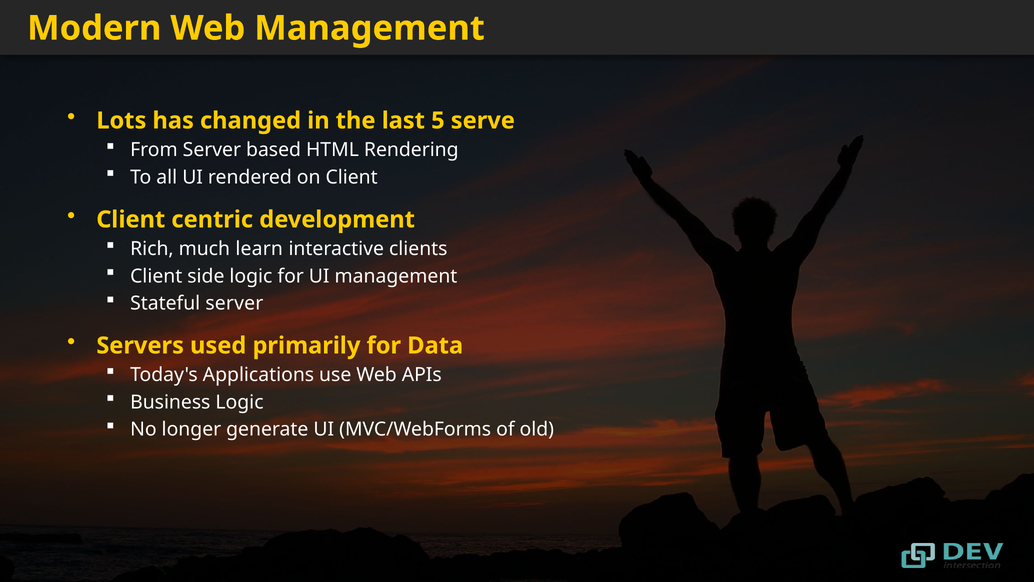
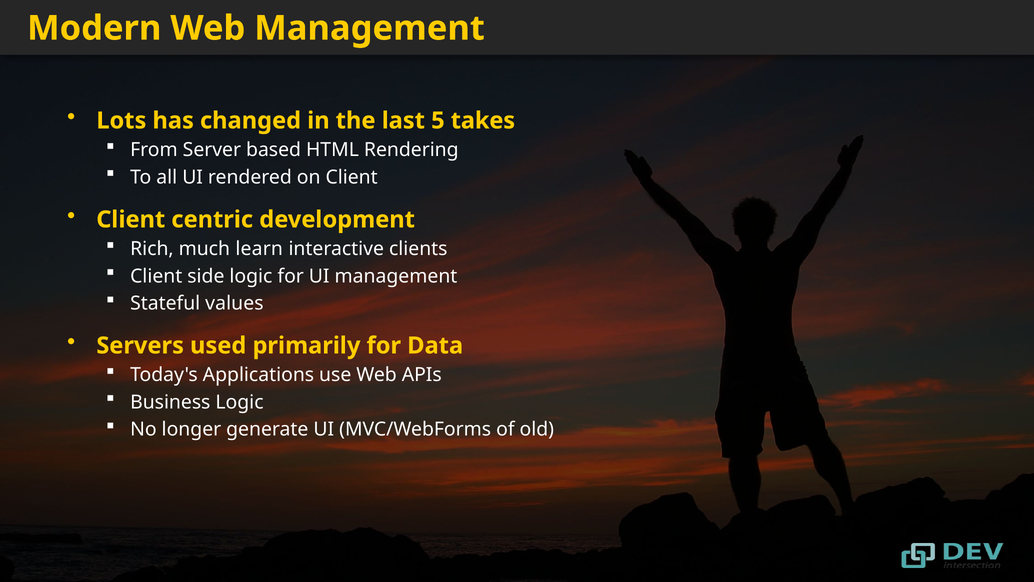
serve: serve -> takes
Stateful server: server -> values
